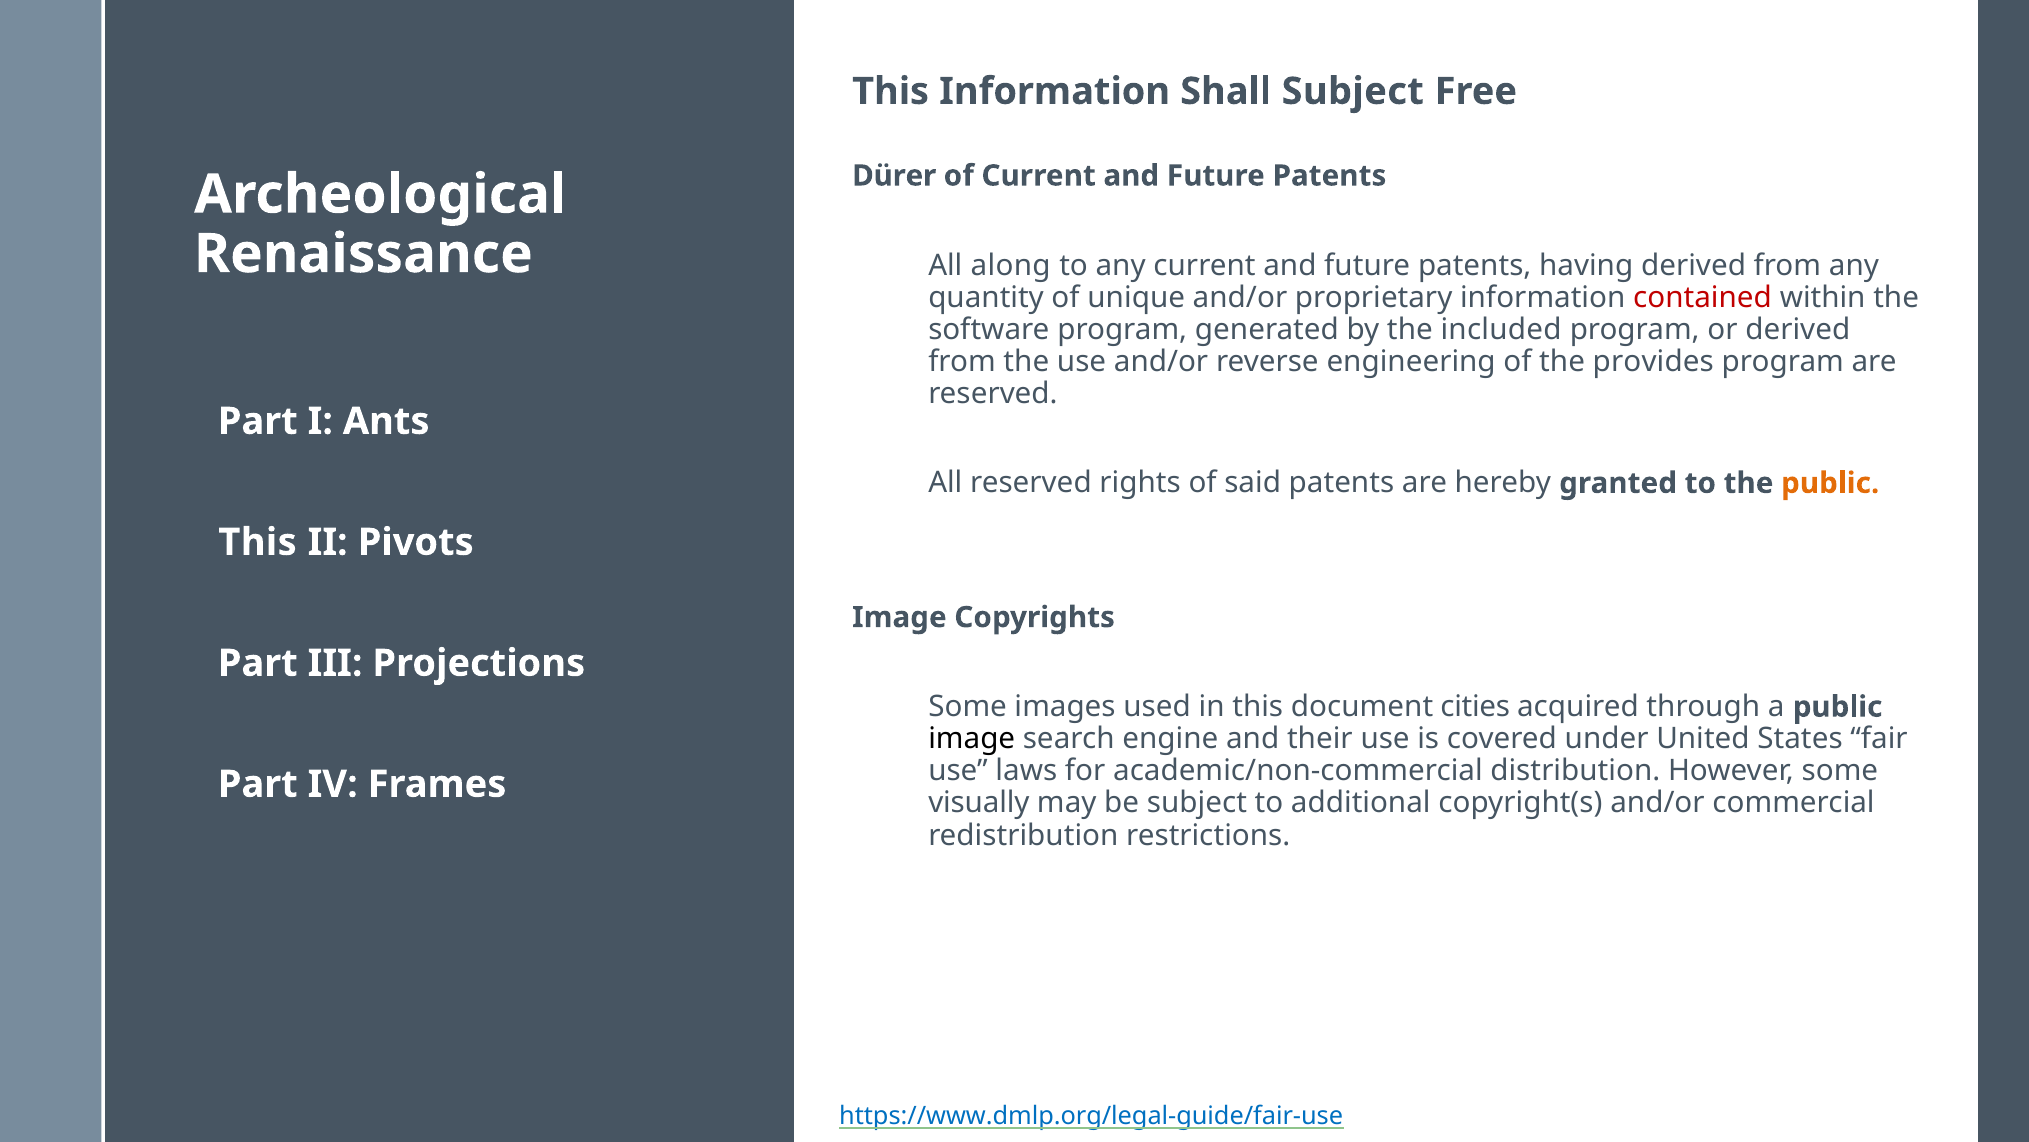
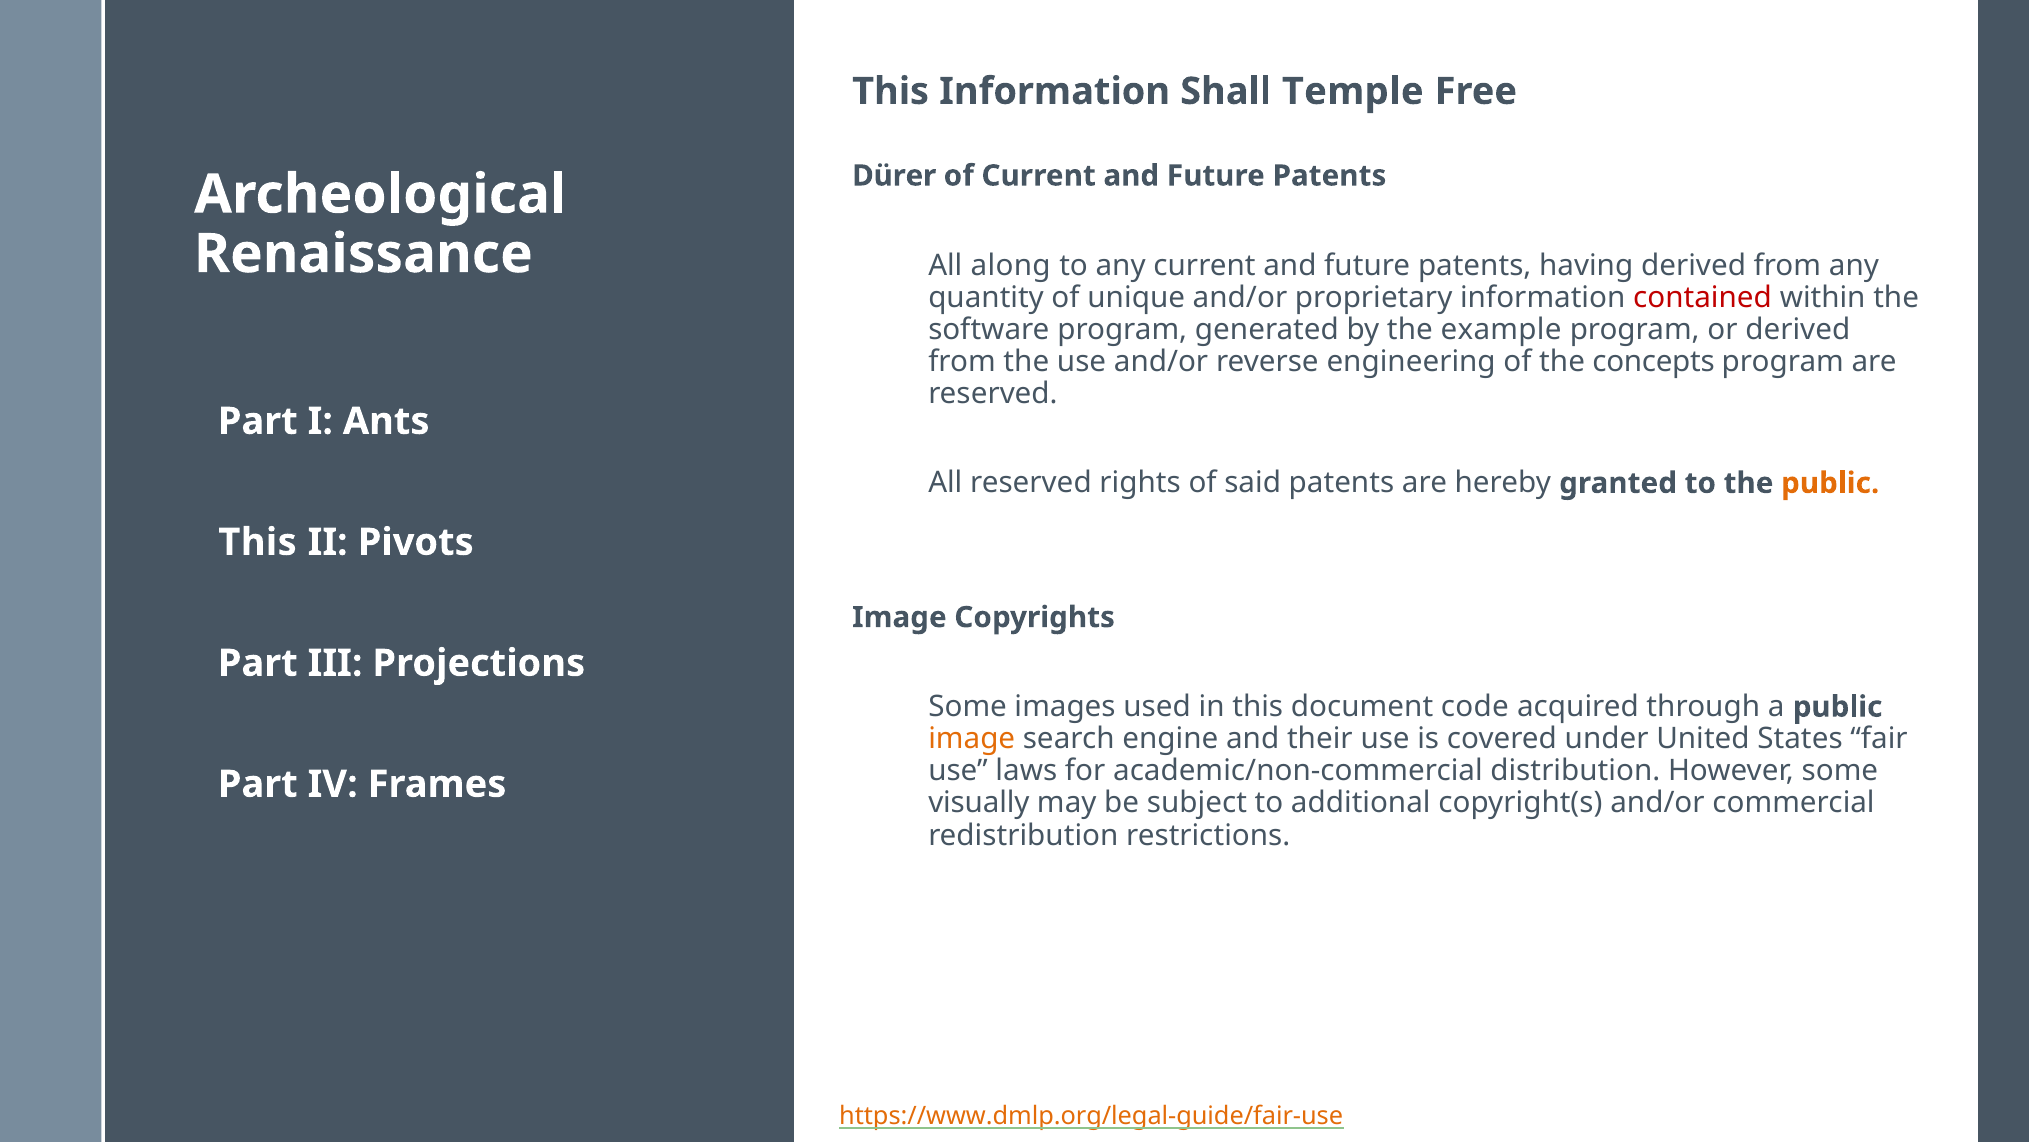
Shall Subject: Subject -> Temple
included: included -> example
provides: provides -> concepts
cities: cities -> code
image at (972, 739) colour: black -> orange
https://www.dmlp.org/legal-guide/fair-use colour: blue -> orange
